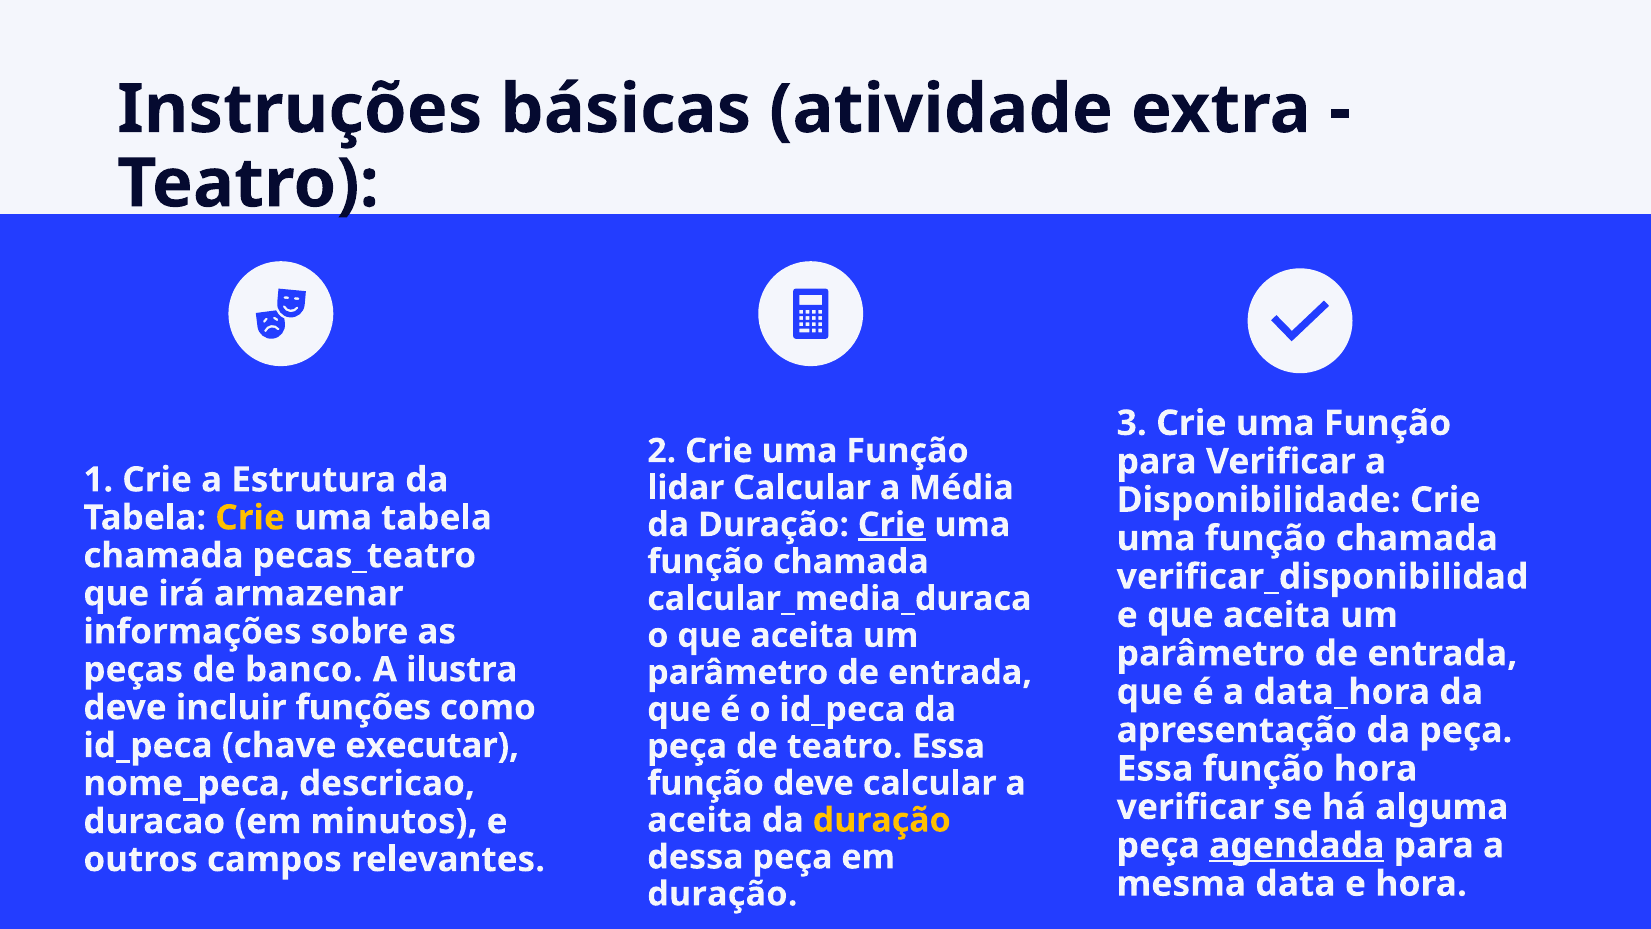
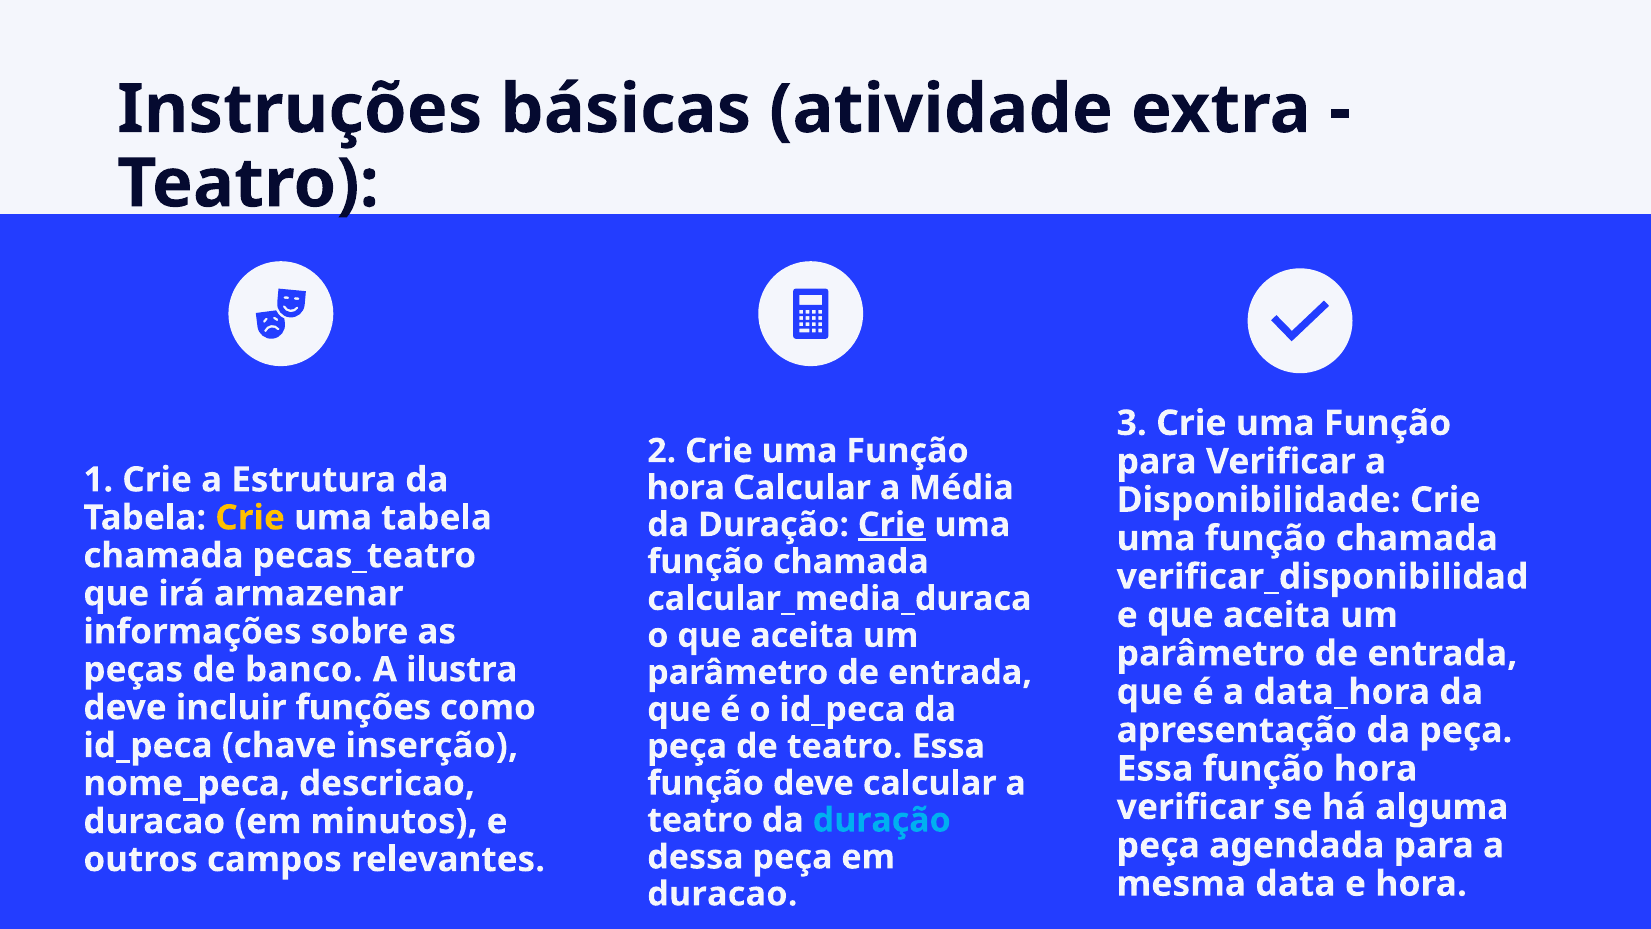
lidar at (686, 488): lidar -> hora
executar: executar -> inserção
aceita at (700, 820): aceita -> teatro
duração at (882, 820) colour: yellow -> light blue
agendada underline: present -> none
duração at (722, 894): duração -> duracao
